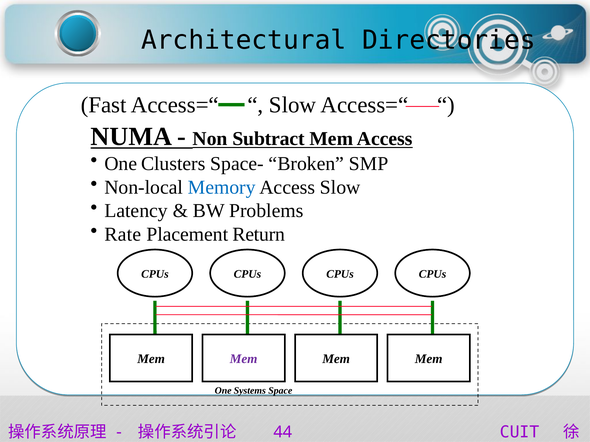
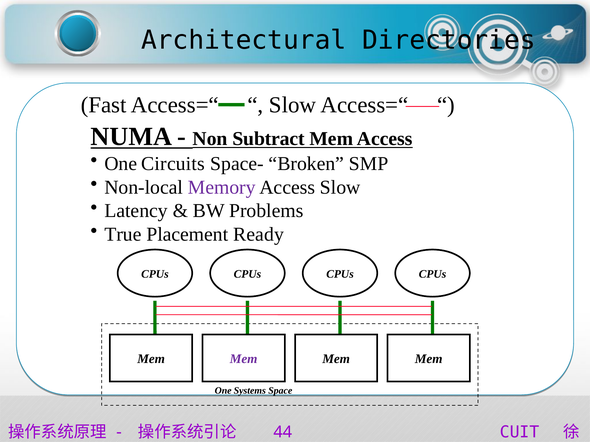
Clusters: Clusters -> Circuits
Memory colour: blue -> purple
Rate: Rate -> True
Return: Return -> Ready
